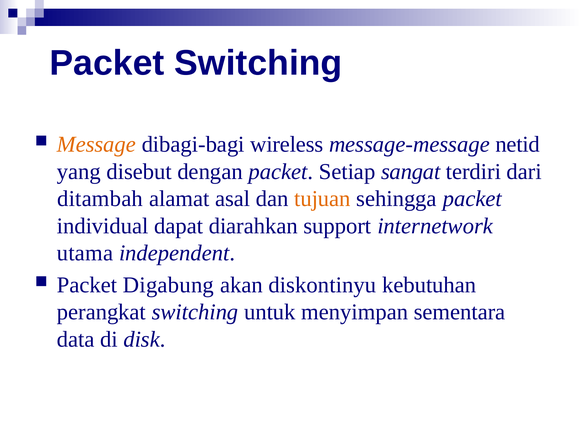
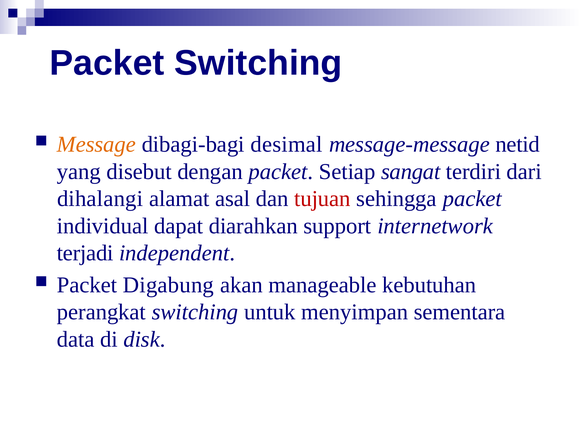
wireless: wireless -> desimal
ditambah: ditambah -> dihalangi
tujuan colour: orange -> red
utama: utama -> terjadi
diskontinyu: diskontinyu -> manageable
